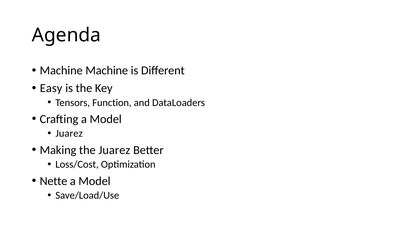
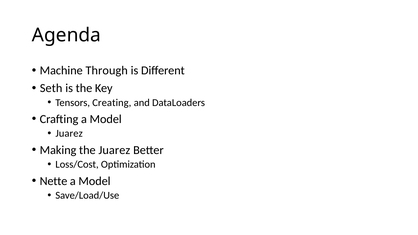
Machine Machine: Machine -> Through
Easy: Easy -> Seth
Function: Function -> Creating
